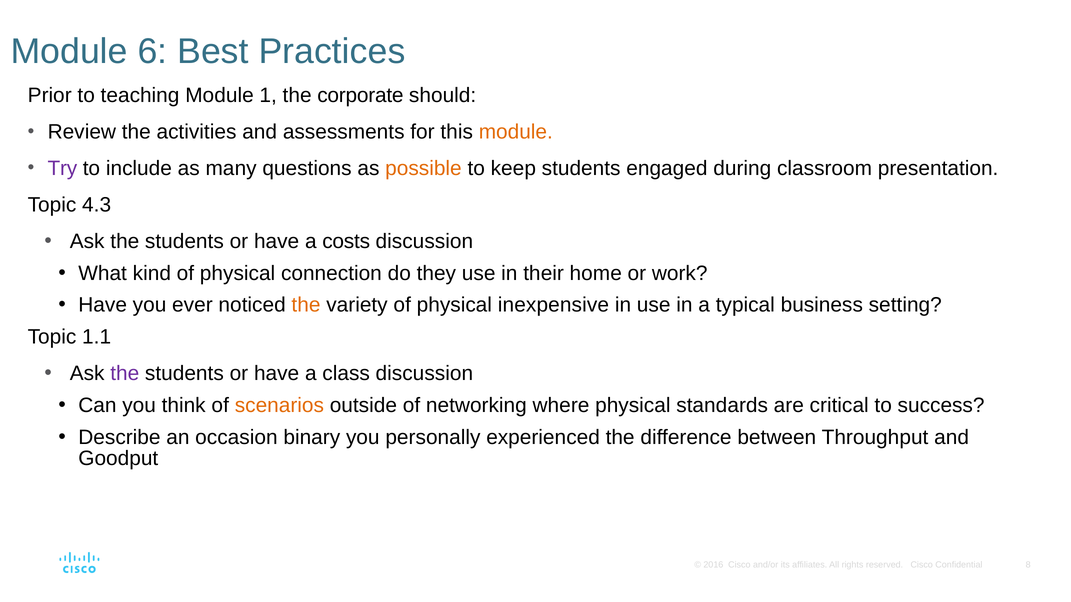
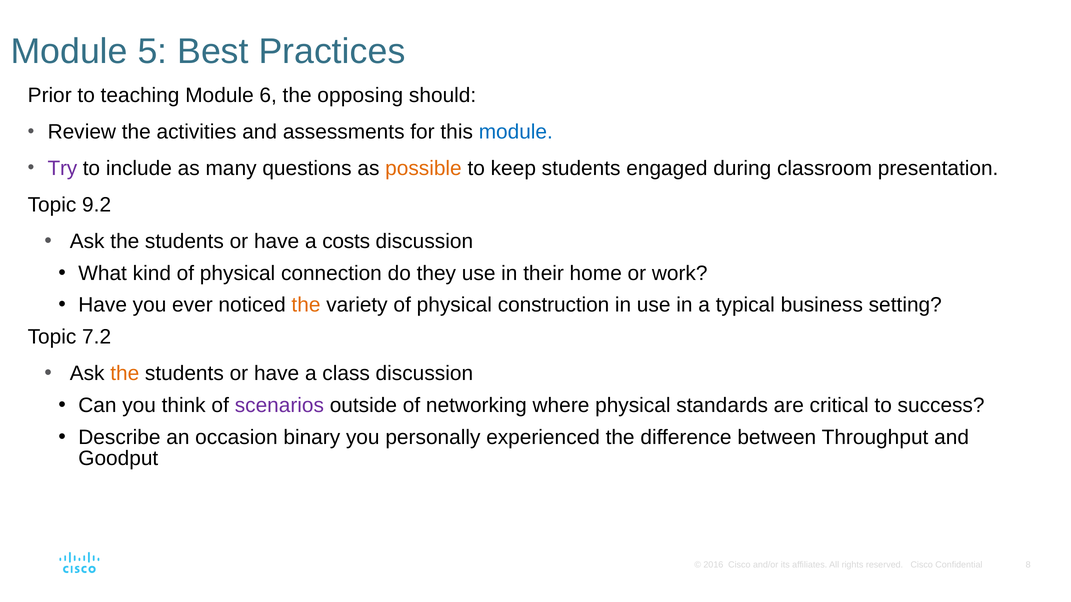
6: 6 -> 5
1: 1 -> 6
corporate: corporate -> opposing
module at (516, 132) colour: orange -> blue
4.3: 4.3 -> 9.2
inexpensive: inexpensive -> construction
1.1: 1.1 -> 7.2
the at (125, 374) colour: purple -> orange
scenarios colour: orange -> purple
